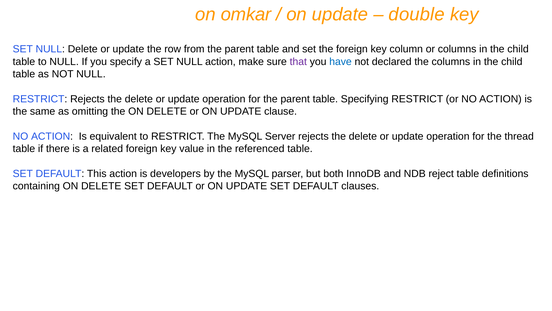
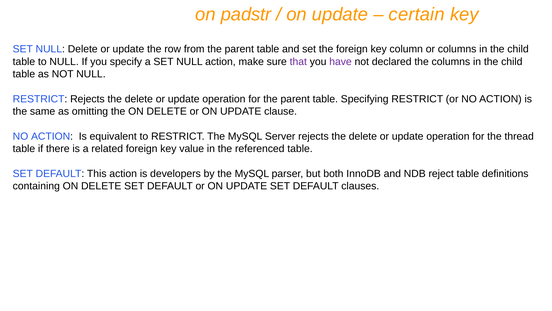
omkar: omkar -> padstr
double: double -> certain
have colour: blue -> purple
